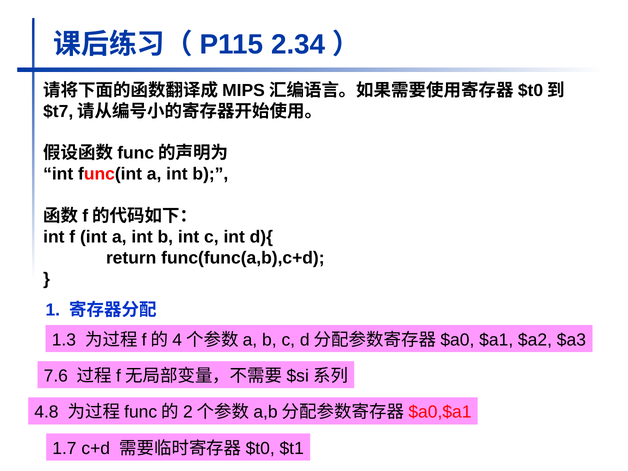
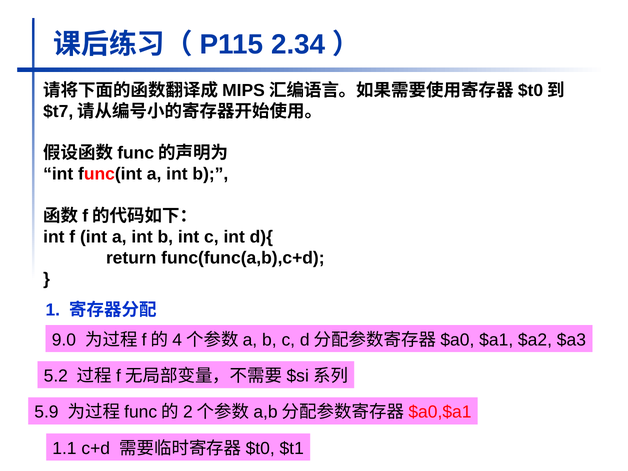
1.3: 1.3 -> 9.0
7.6: 7.6 -> 5.2
4.8: 4.8 -> 5.9
1.7: 1.7 -> 1.1
